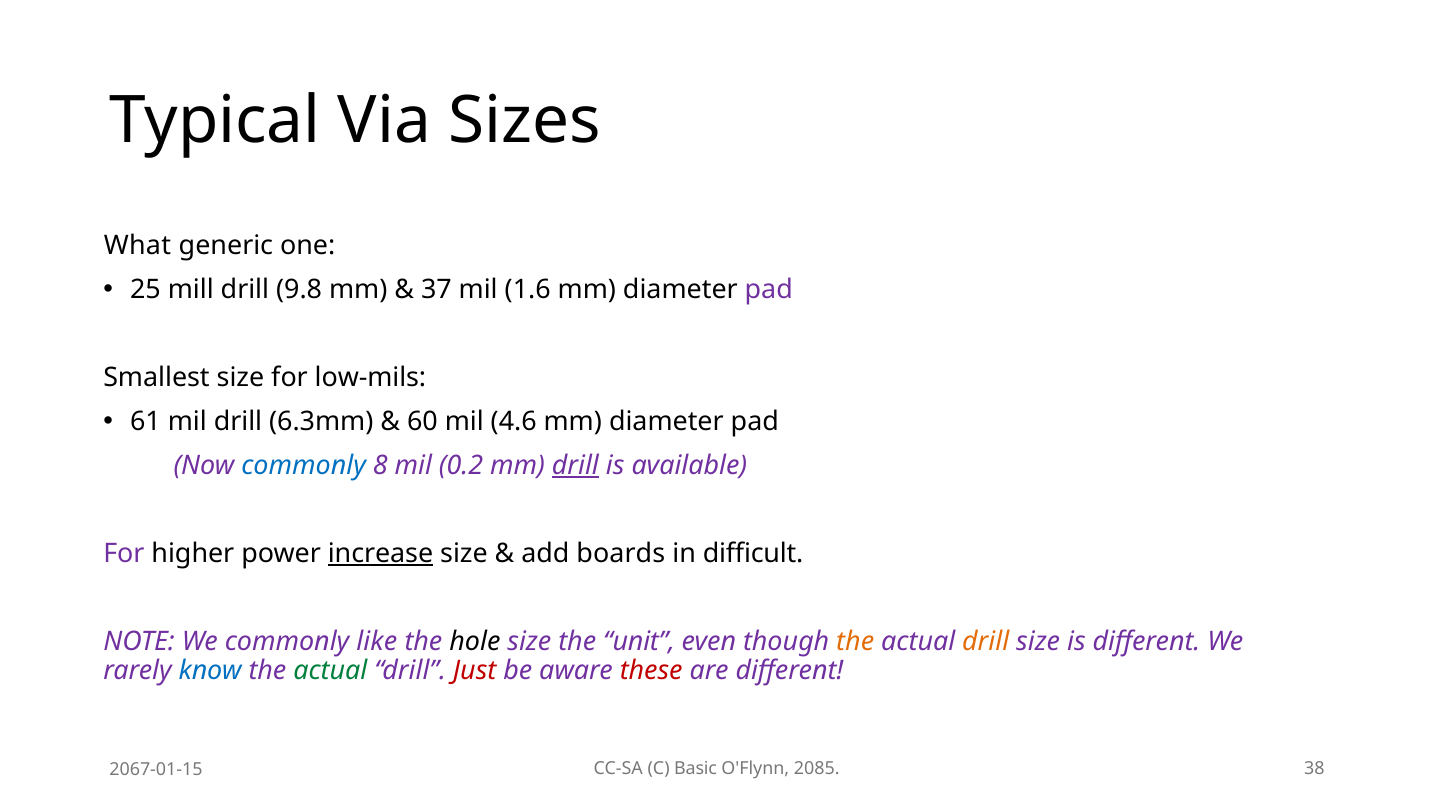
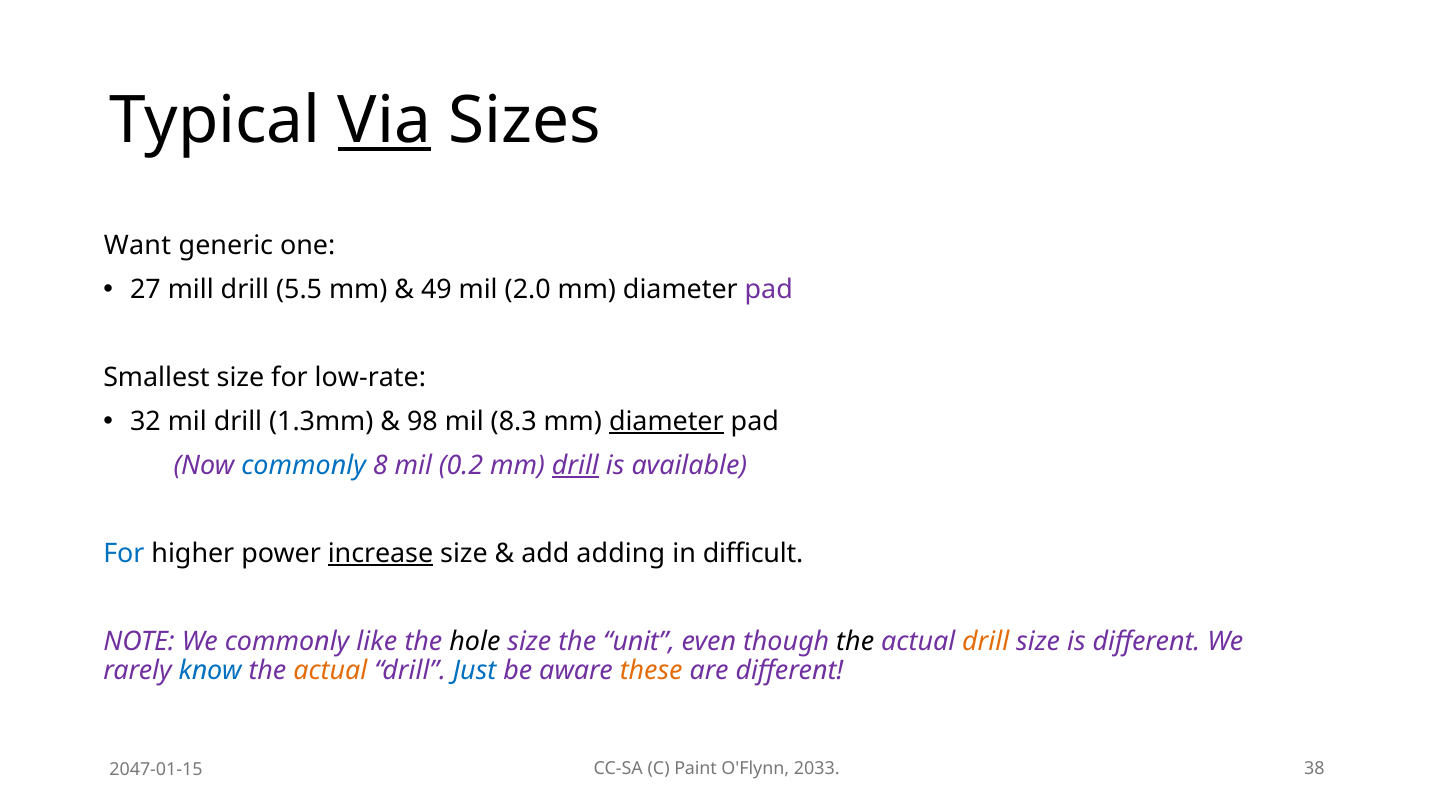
Via underline: none -> present
What: What -> Want
25: 25 -> 27
9.8: 9.8 -> 5.5
37: 37 -> 49
1.6: 1.6 -> 2.0
low-mils: low-mils -> low-rate
61: 61 -> 32
6.3mm: 6.3mm -> 1.3mm
60: 60 -> 98
4.6: 4.6 -> 8.3
diameter at (666, 422) underline: none -> present
For at (124, 554) colour: purple -> blue
boards: boards -> adding
the at (855, 642) colour: orange -> black
actual at (330, 671) colour: green -> orange
Just colour: red -> blue
these colour: red -> orange
Basic: Basic -> Paint
2085: 2085 -> 2033
2067-01-15: 2067-01-15 -> 2047-01-15
